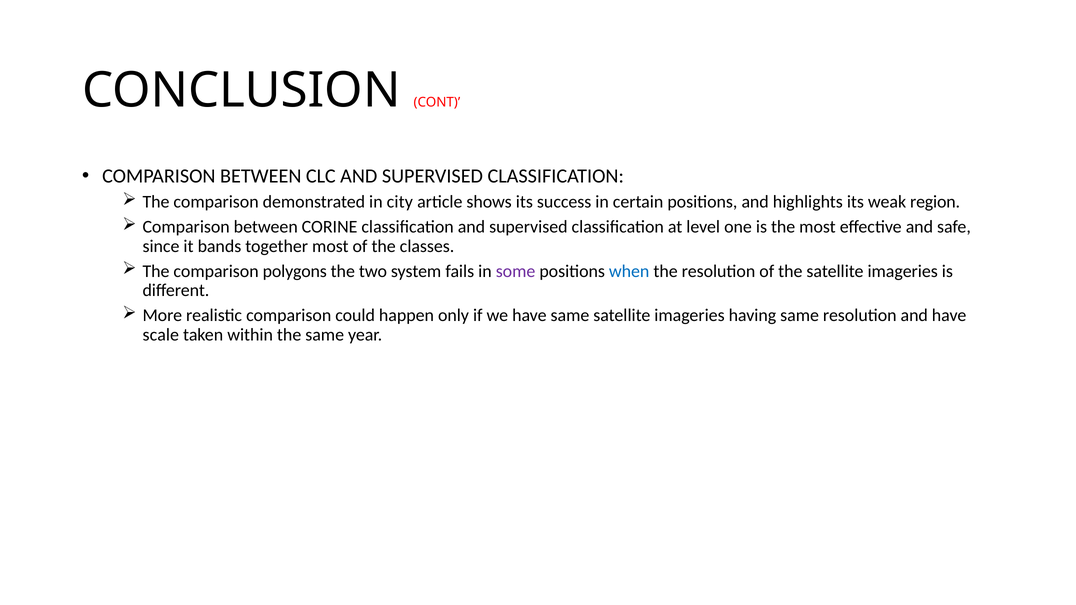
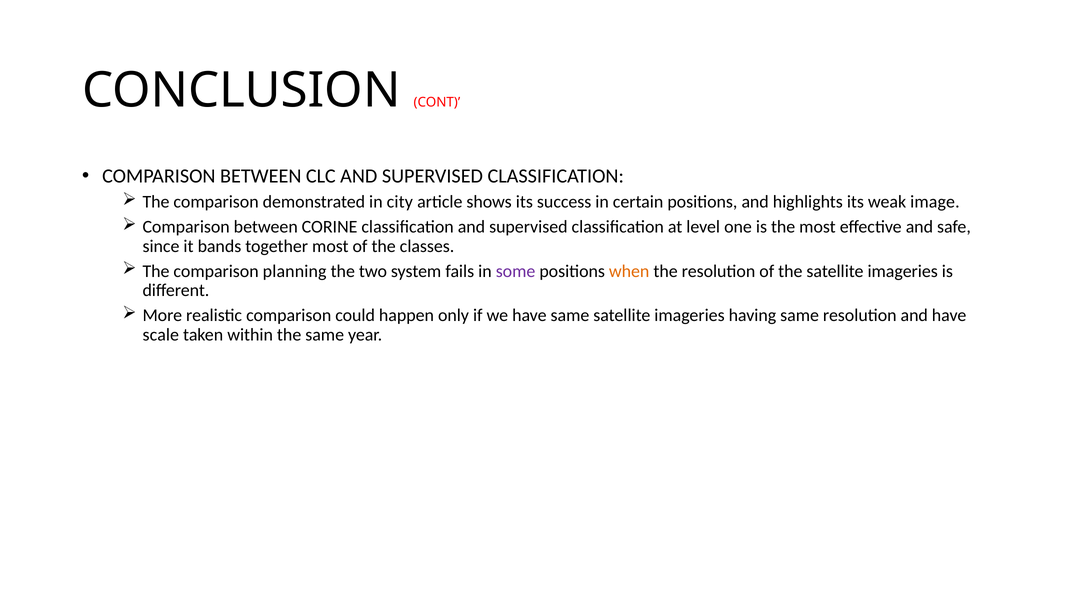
region: region -> image
polygons: polygons -> planning
when colour: blue -> orange
